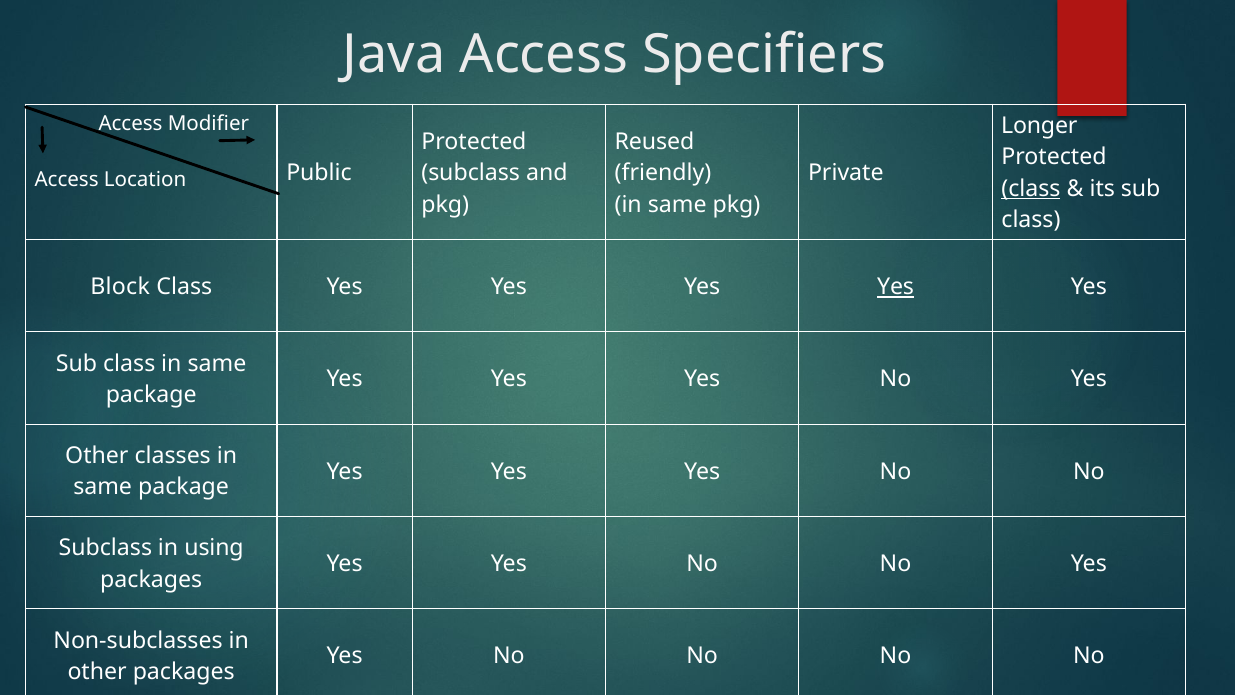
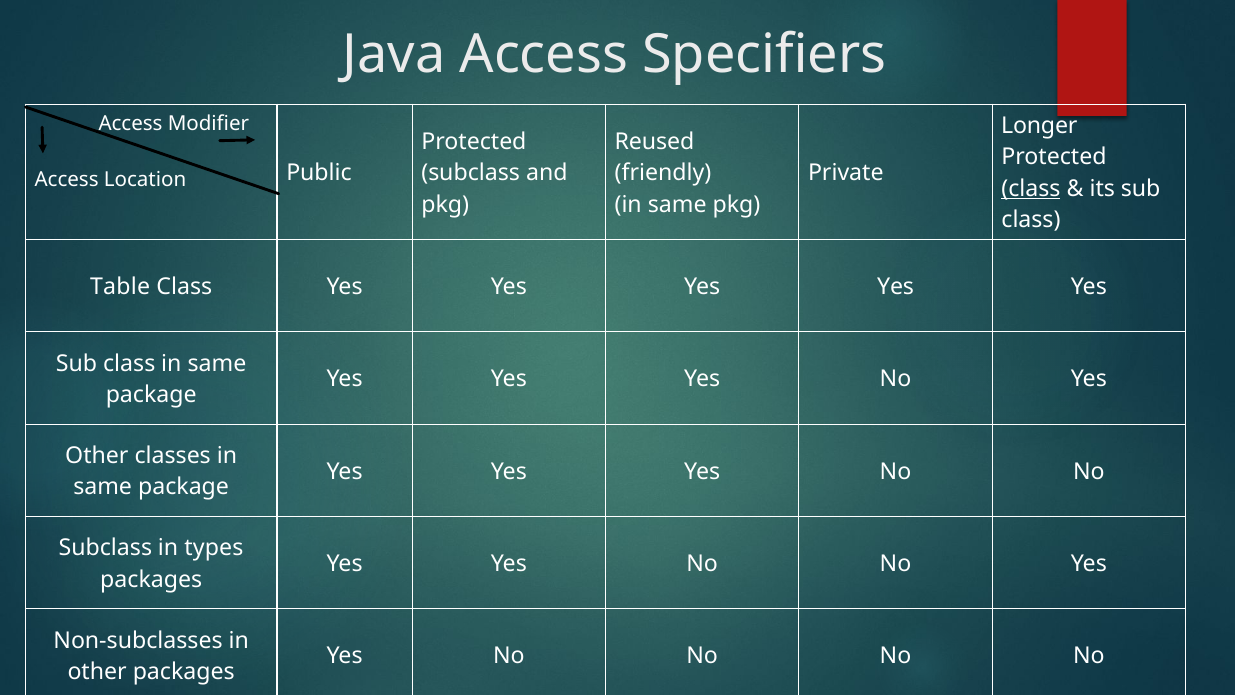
Block: Block -> Table
Yes at (896, 287) underline: present -> none
using: using -> types
